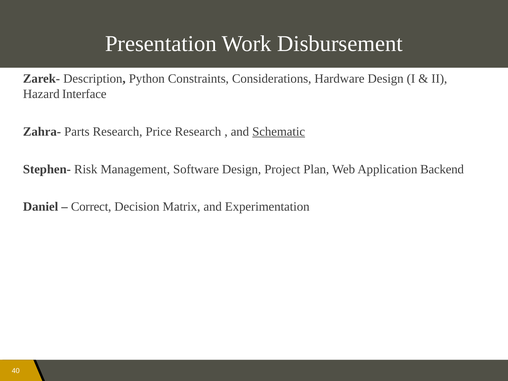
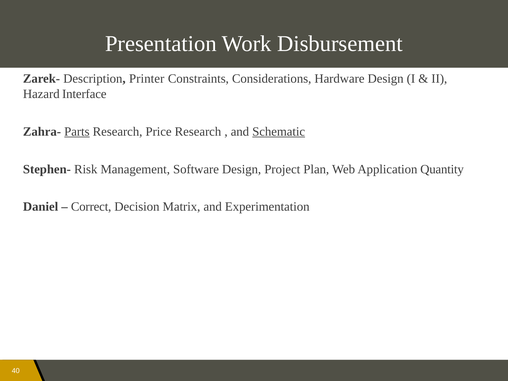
Python: Python -> Printer
Parts underline: none -> present
Backend: Backend -> Quantity
